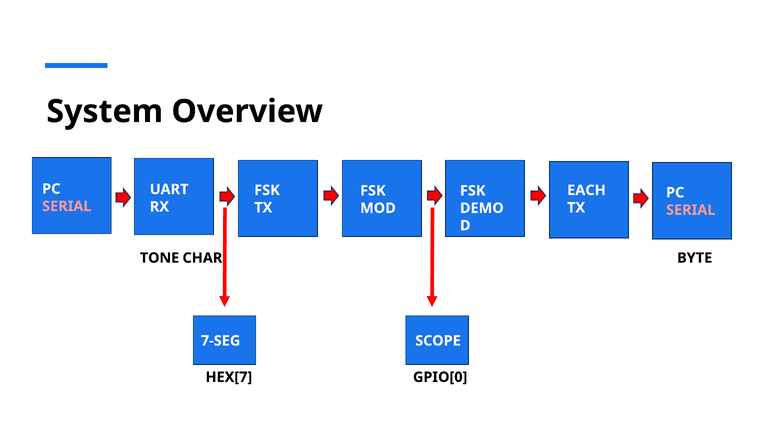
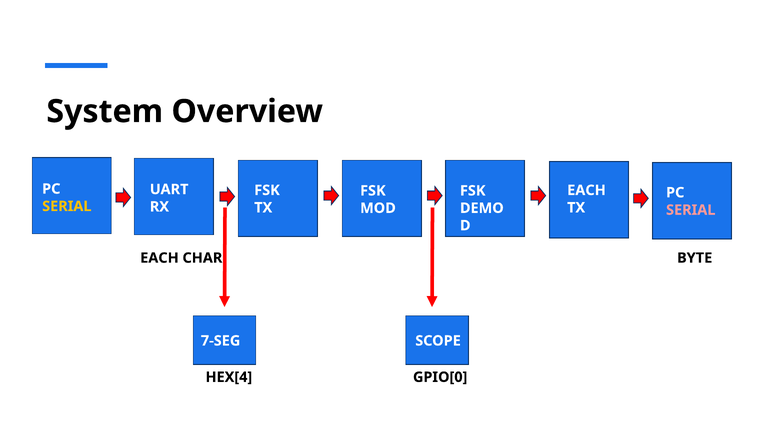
SERIAL at (67, 206) colour: pink -> yellow
TONE at (160, 258): TONE -> EACH
HEX[7: HEX[7 -> HEX[4
